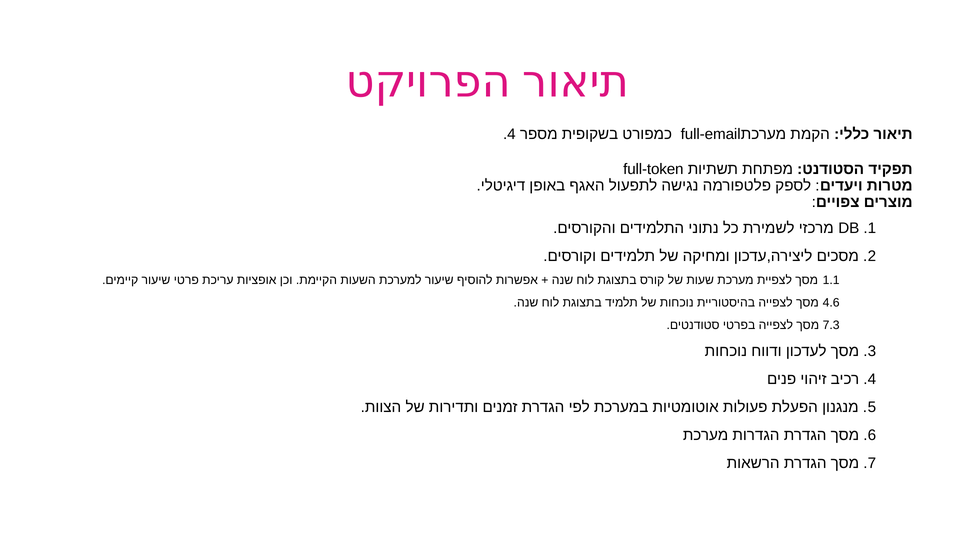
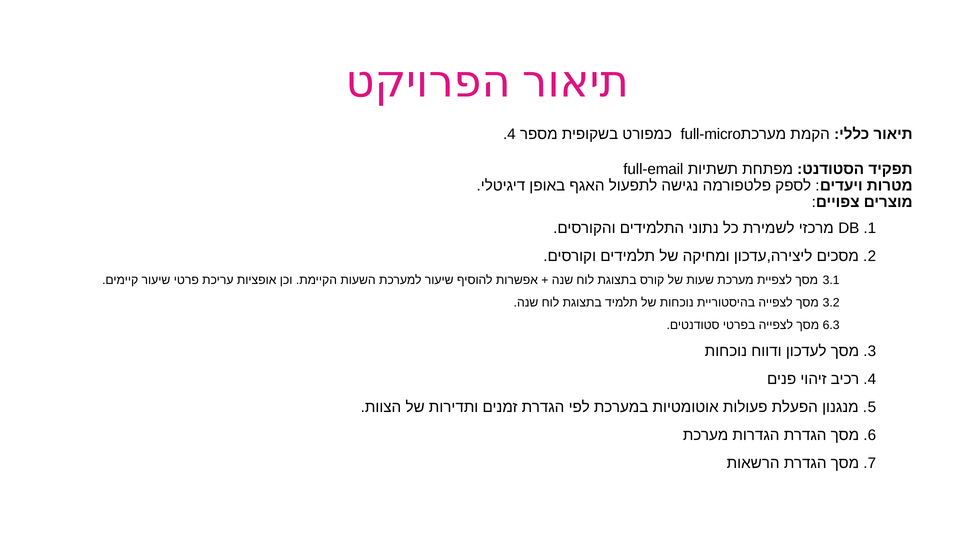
full-email: full-email -> full-micro
full-token: full-token -> full-email
1.1: 1.1 -> 3.1
4.6: 4.6 -> 3.2
7.3: 7.3 -> 6.3
